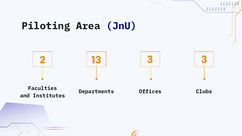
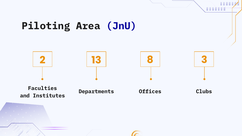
13 3: 3 -> 8
